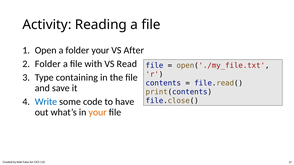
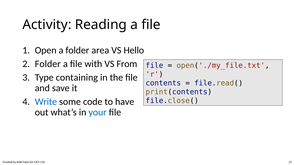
folder your: your -> area
After: After -> Hello
Read: Read -> From
your at (98, 113) colour: orange -> blue
